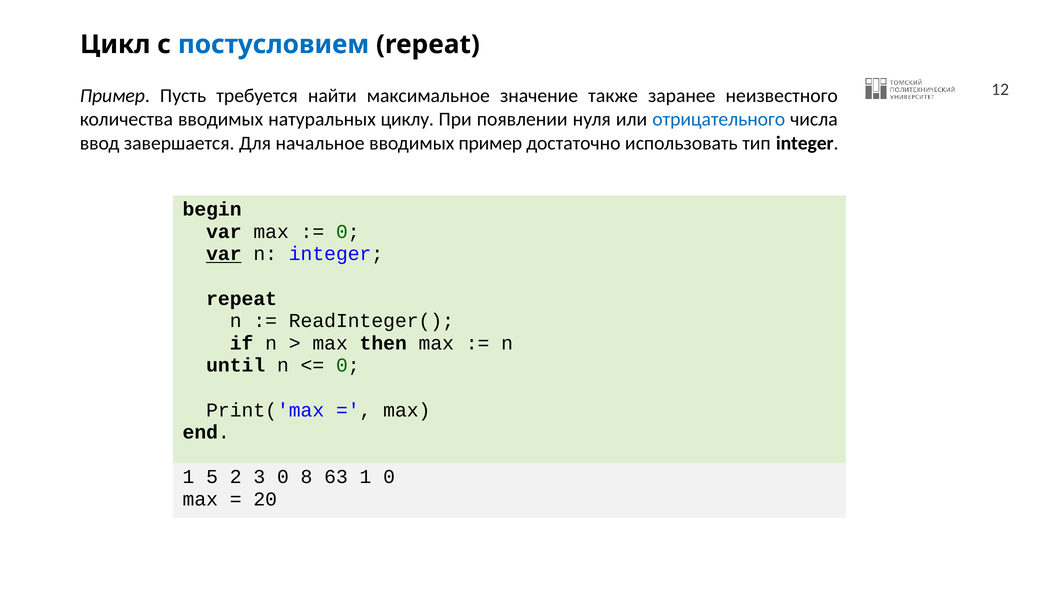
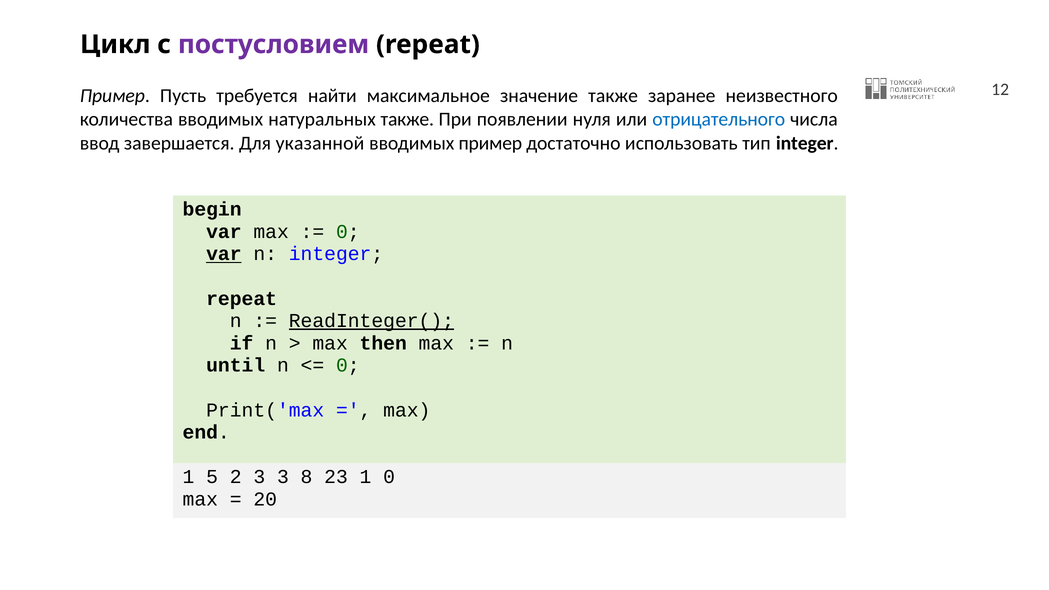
постусловием colour: blue -> purple
натуральных циклу: циклу -> также
начальное: начальное -> указанной
ReadInteger( underline: none -> present
3 0: 0 -> 3
63: 63 -> 23
